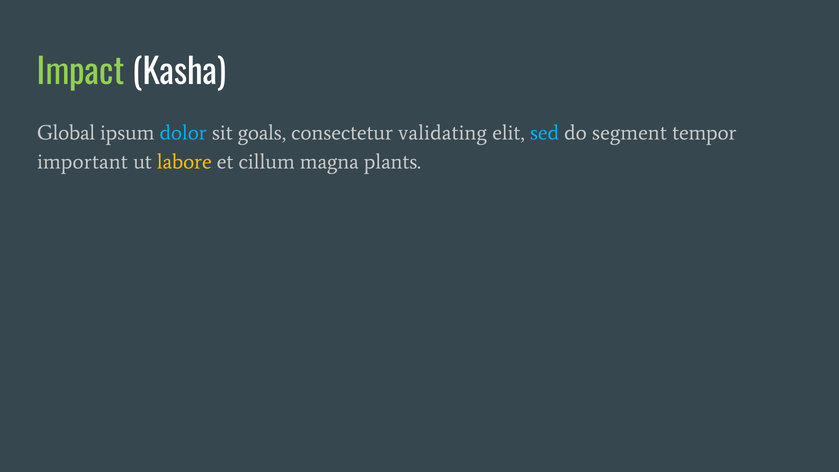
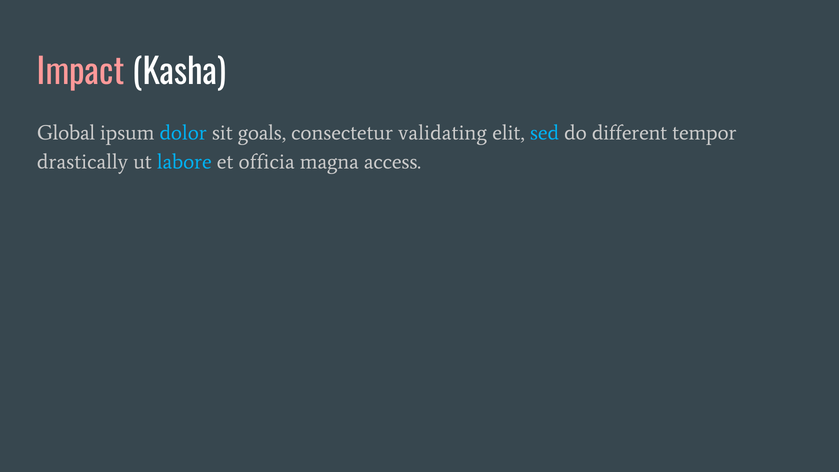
Impact colour: light green -> pink
segment: segment -> different
important: important -> drastically
labore colour: yellow -> light blue
cillum: cillum -> officia
plants: plants -> access
